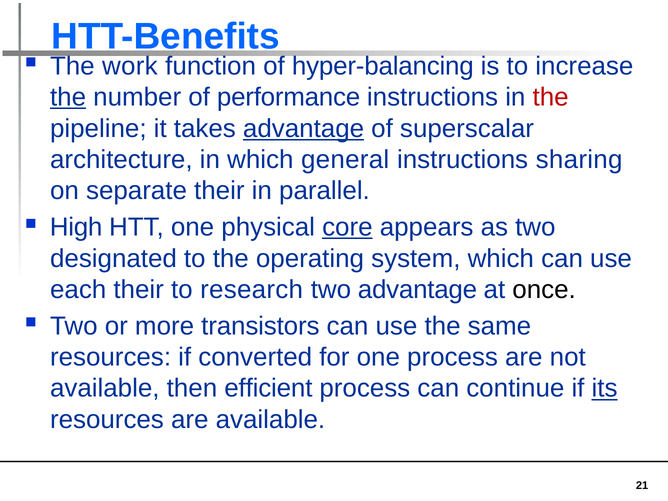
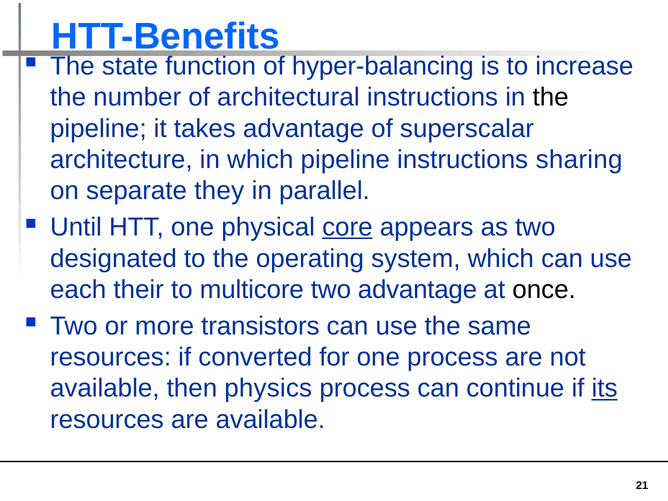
work: work -> state
the at (68, 97) underline: present -> none
performance: performance -> architectural
the at (551, 97) colour: red -> black
advantage at (304, 128) underline: present -> none
which general: general -> pipeline
separate their: their -> they
High: High -> Until
research: research -> multicore
efficient: efficient -> physics
